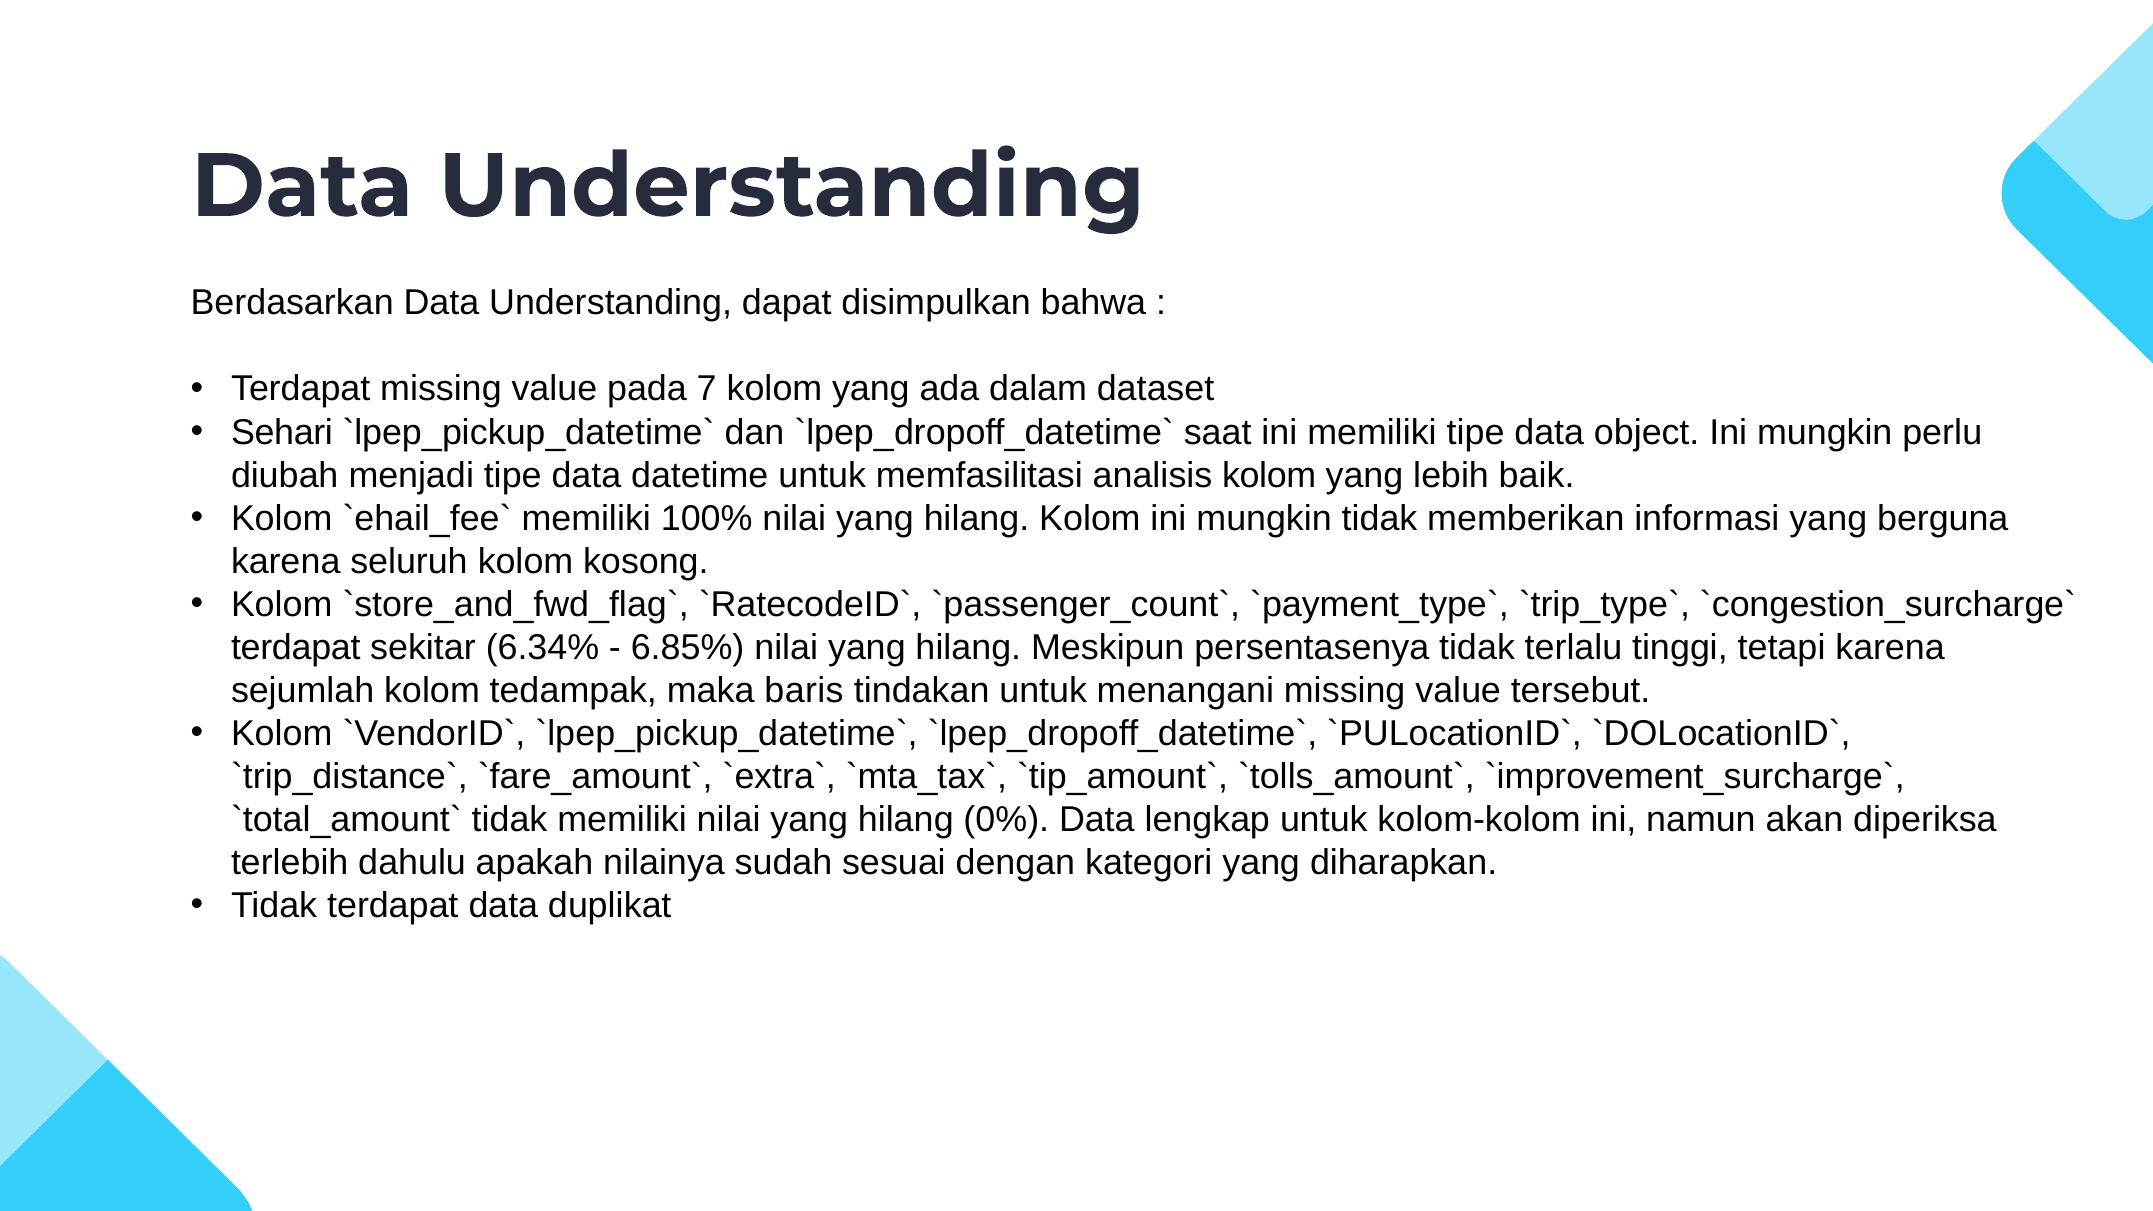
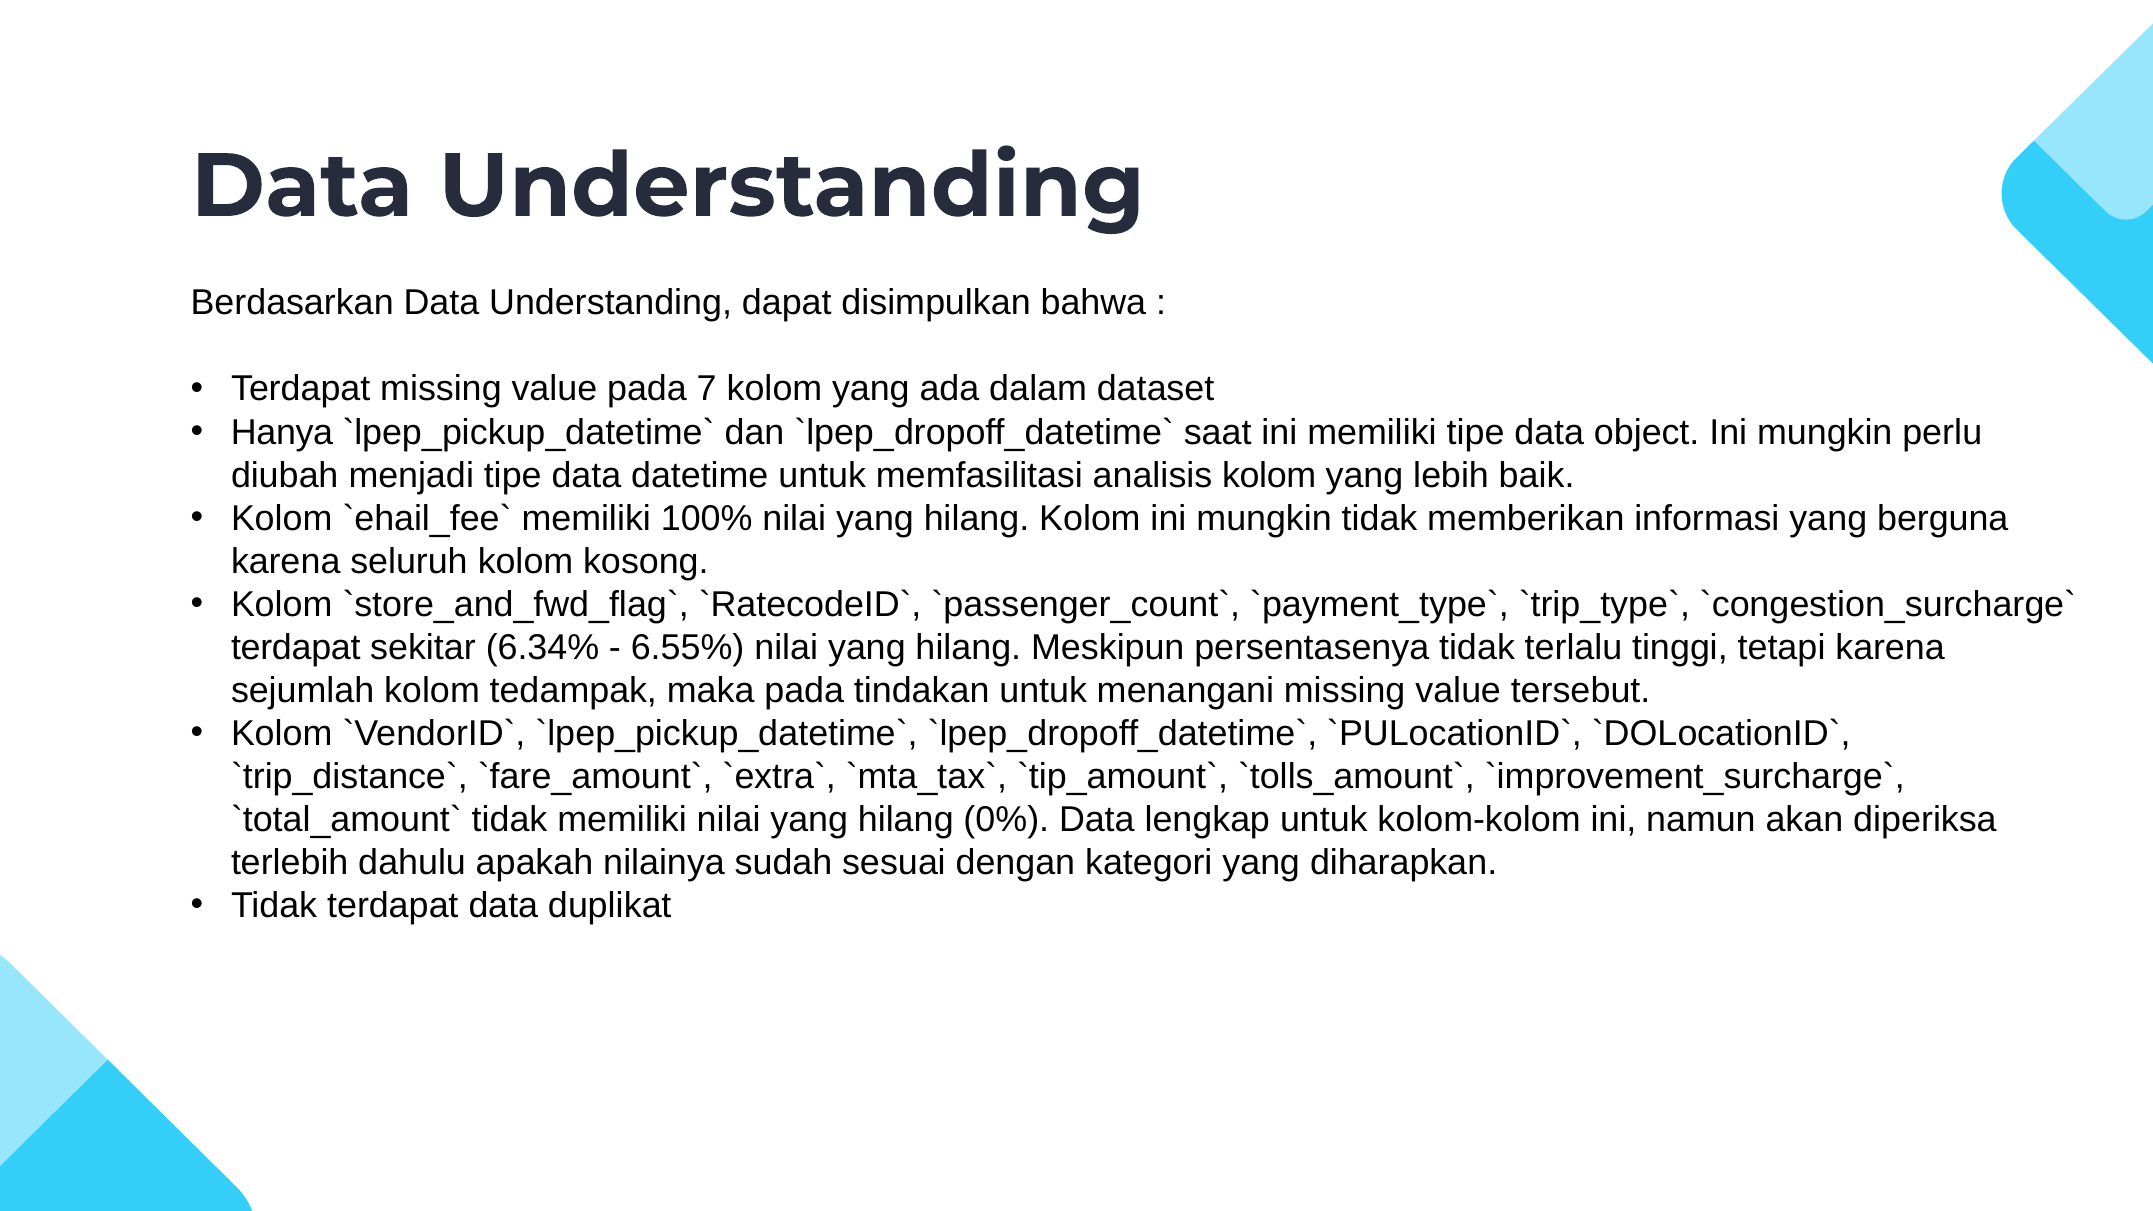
Sehari: Sehari -> Hanya
6.85%: 6.85% -> 6.55%
maka baris: baris -> pada
